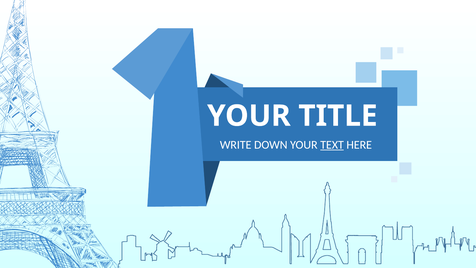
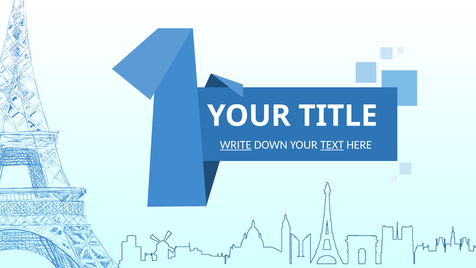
WRITE underline: none -> present
